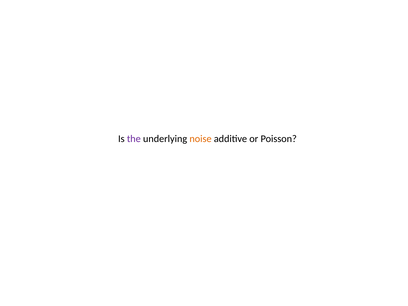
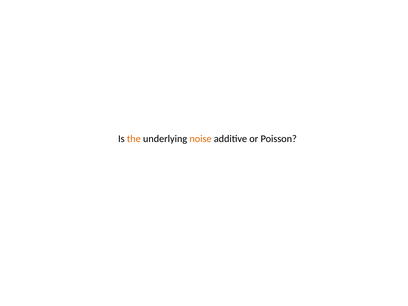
the colour: purple -> orange
